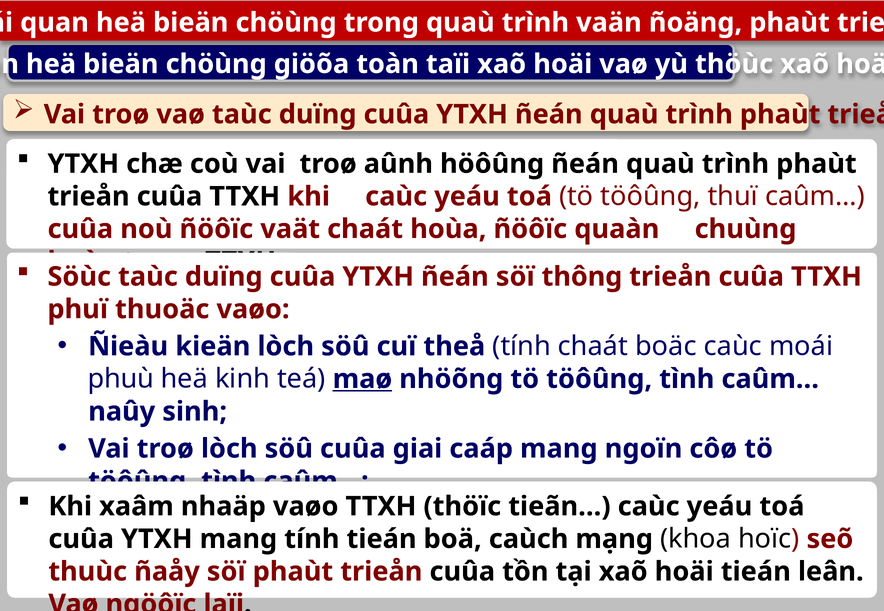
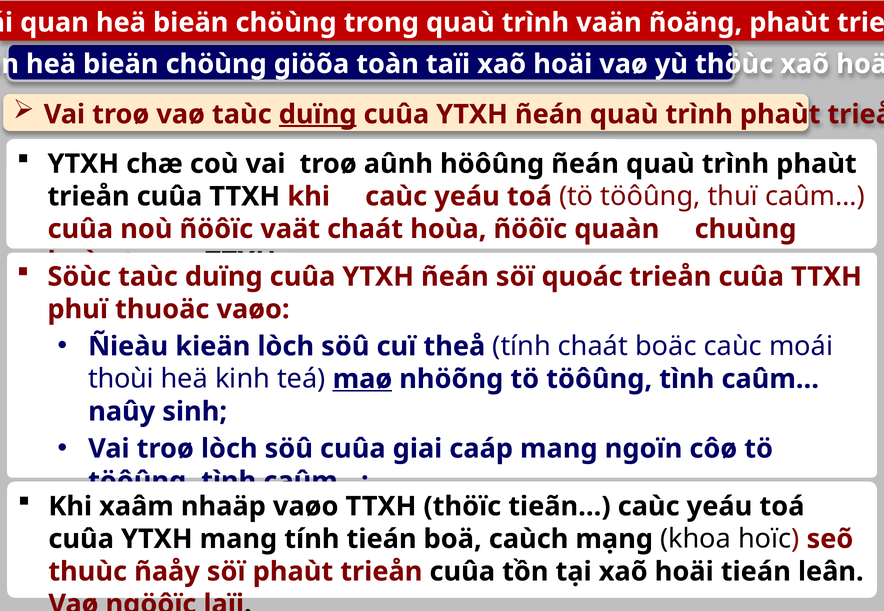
duïng at (318, 114) underline: none -> present
thông: thông -> quoác
phuù: phuù -> thoùi
